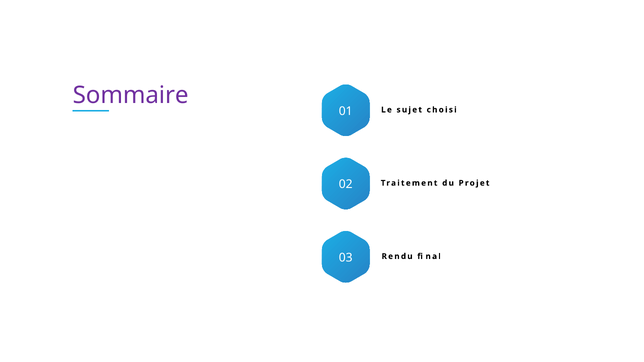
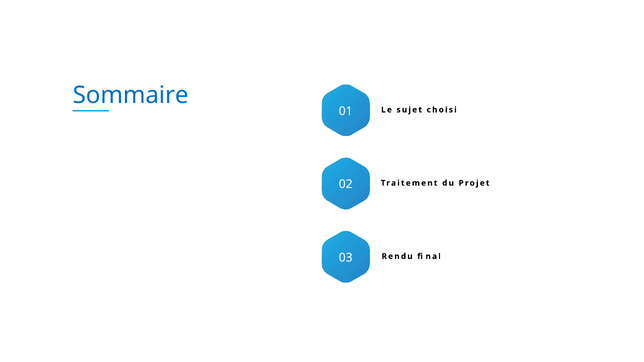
Sommaire colour: purple -> blue
